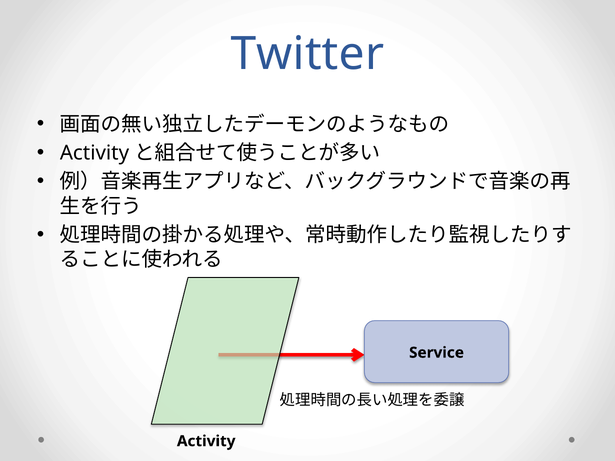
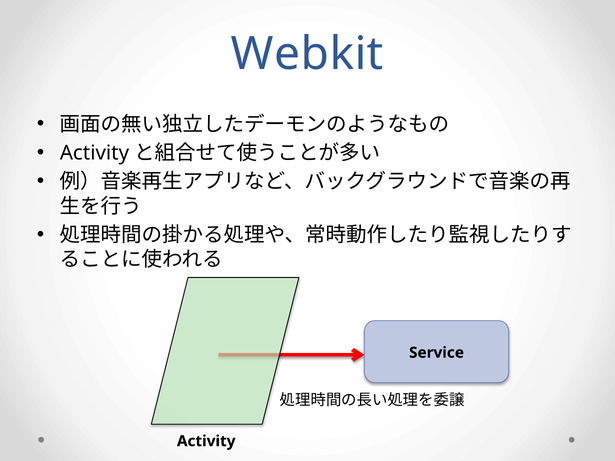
Twitter: Twitter -> Webkit
